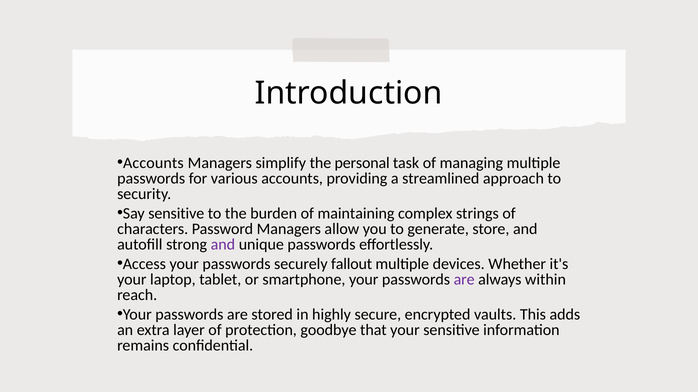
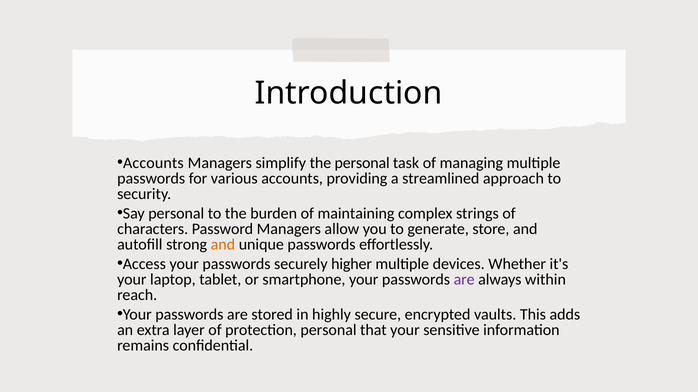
Say sensitive: sensitive -> personal
and at (223, 245) colour: purple -> orange
fallout: fallout -> higher
protection goodbye: goodbye -> personal
